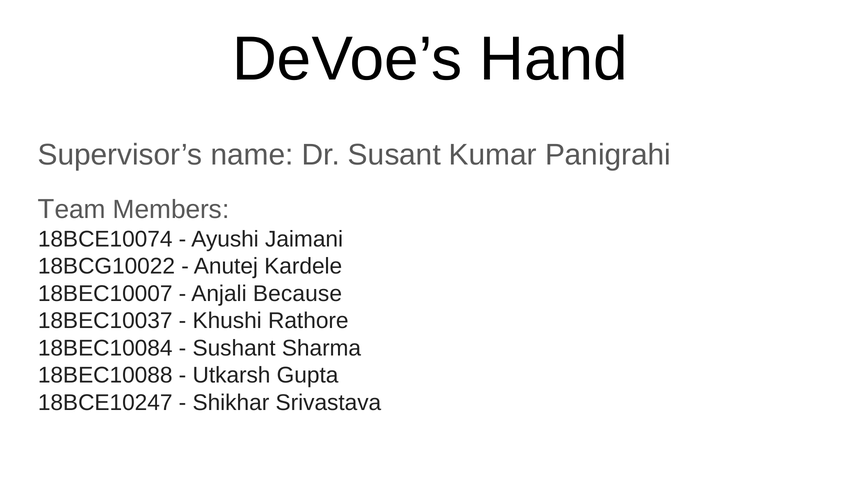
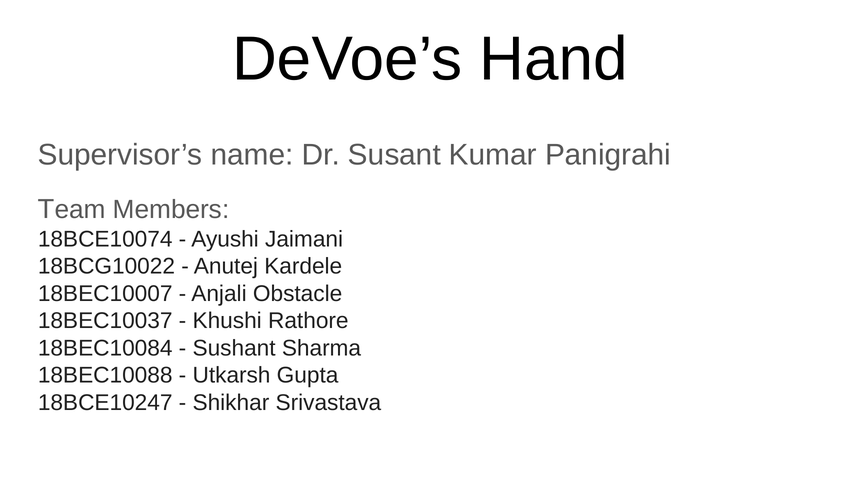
Because: Because -> Obstacle
